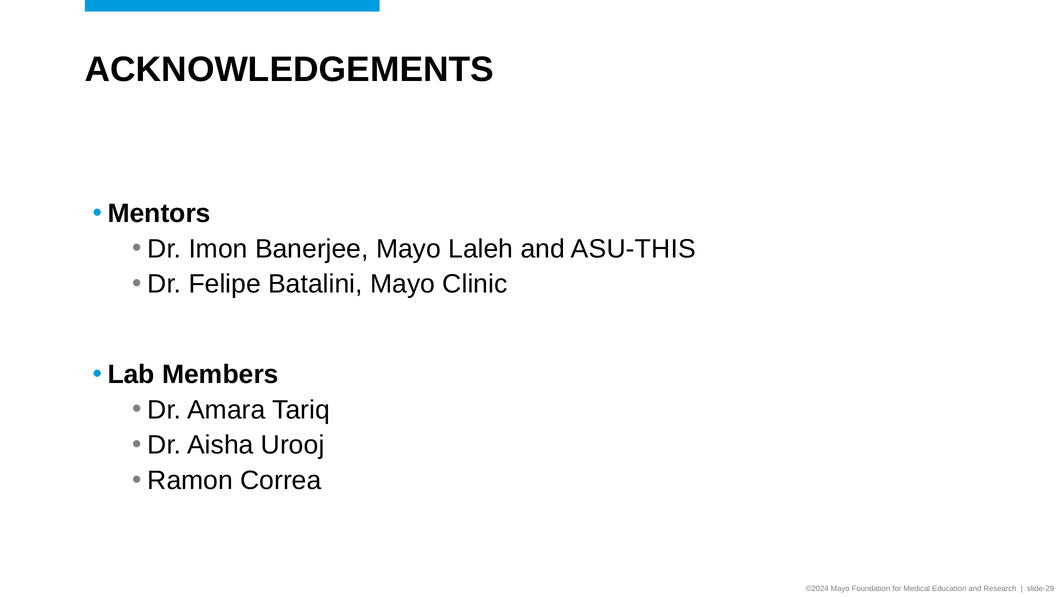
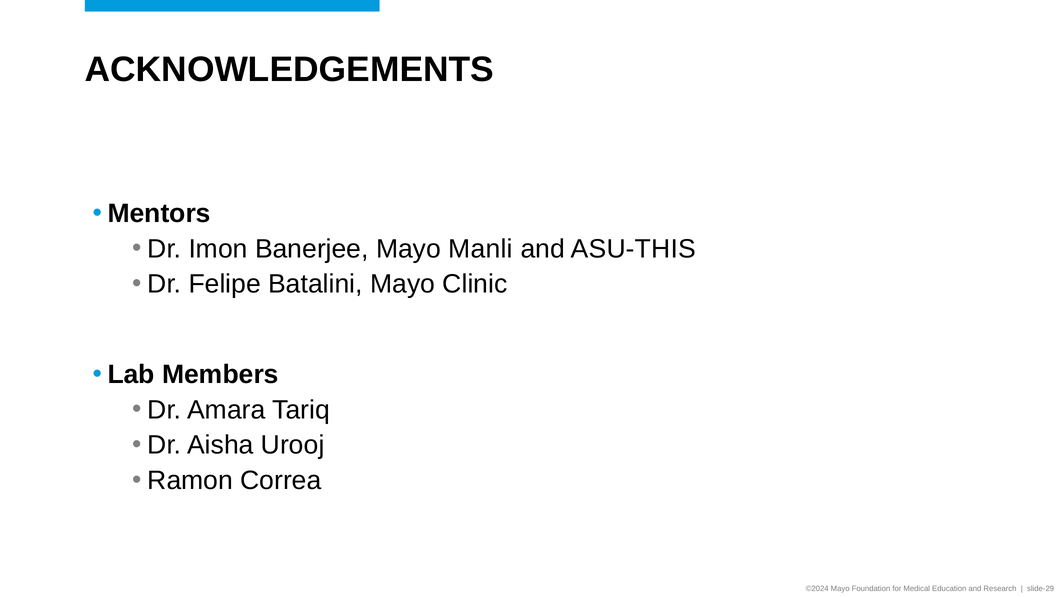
Laleh: Laleh -> Manli
